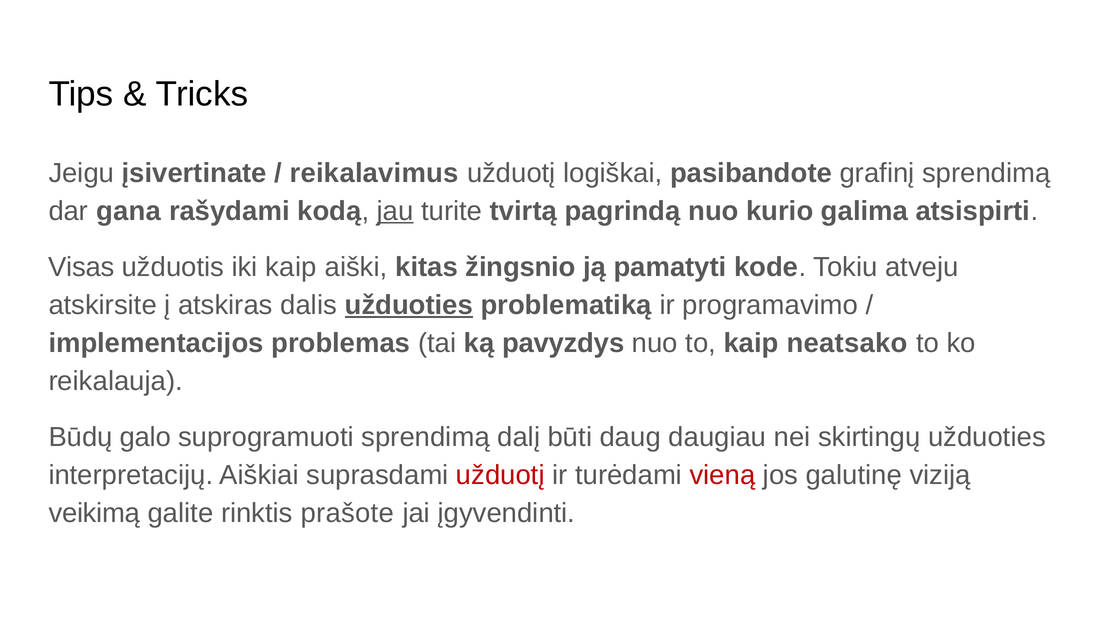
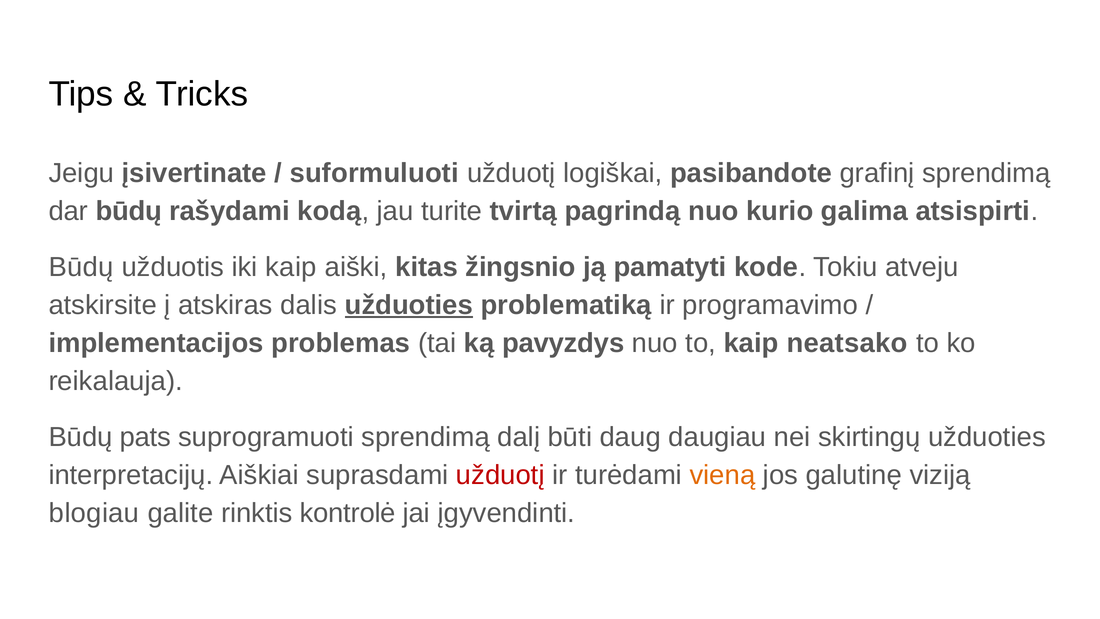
reikalavimus: reikalavimus -> suformuluoti
dar gana: gana -> būdų
jau underline: present -> none
Visas at (81, 267): Visas -> Būdų
galo: galo -> pats
vieną colour: red -> orange
veikimą: veikimą -> blogiau
prašote: prašote -> kontrolė
